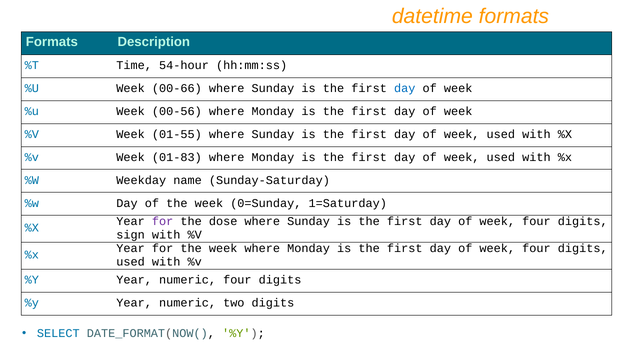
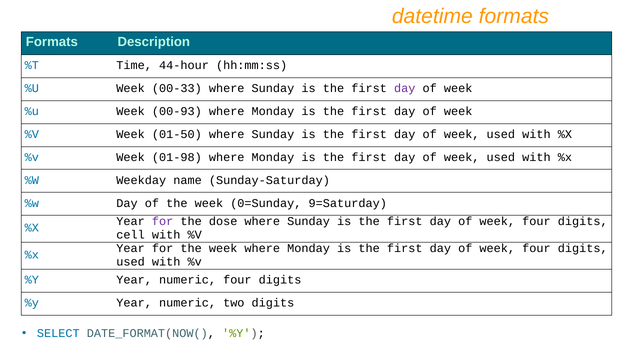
54-hour: 54-hour -> 44-hour
00-66: 00-66 -> 00-33
day at (405, 88) colour: blue -> purple
00-56: 00-56 -> 00-93
01-55: 01-55 -> 01-50
01-83: 01-83 -> 01-98
1=Saturday: 1=Saturday -> 9=Saturday
sign: sign -> cell
